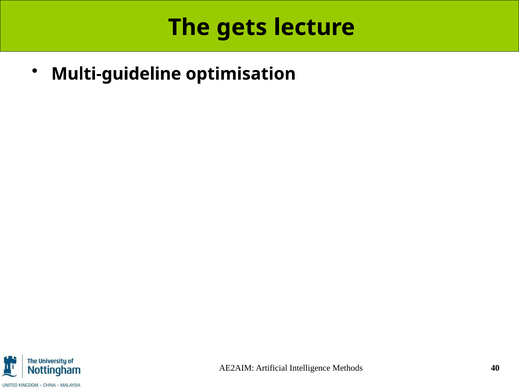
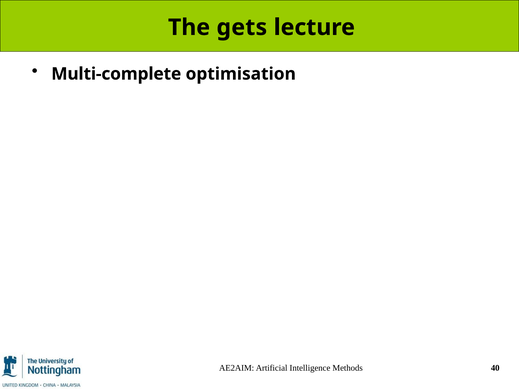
Multi-guideline: Multi-guideline -> Multi-complete
